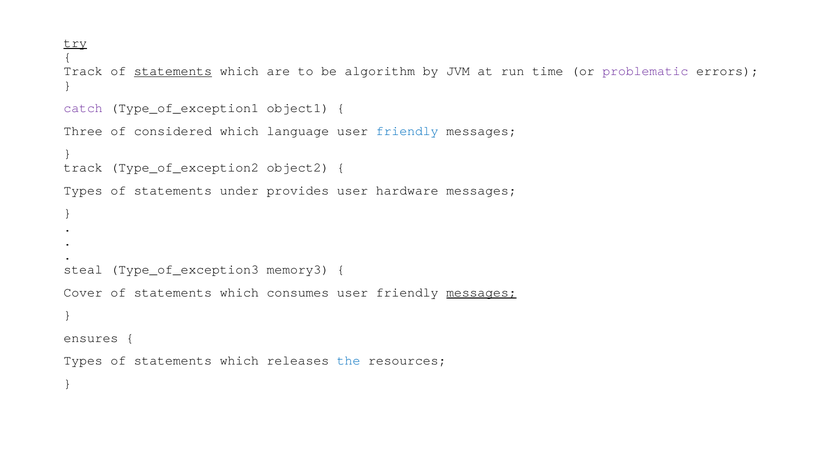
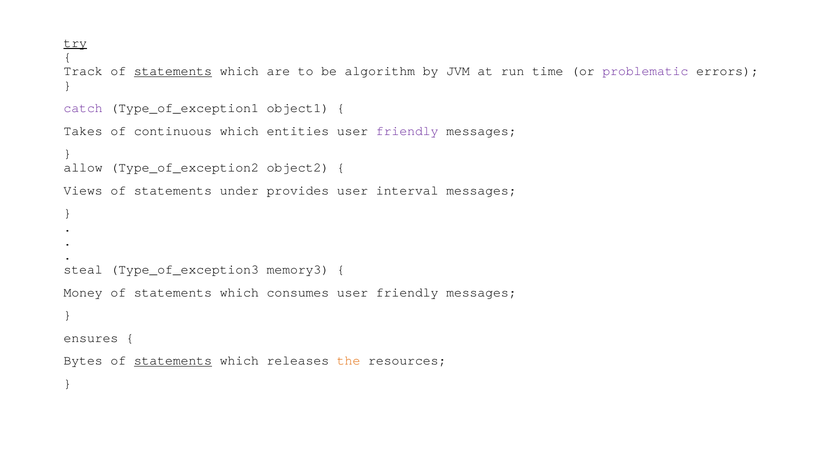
Three: Three -> Takes
considered: considered -> continuous
language: language -> entities
friendly at (407, 131) colour: blue -> purple
track at (83, 168): track -> allow
Types at (83, 190): Types -> Views
hardware: hardware -> interval
Cover: Cover -> Money
messages at (481, 292) underline: present -> none
Types at (83, 361): Types -> Bytes
statements at (173, 361) underline: none -> present
the colour: blue -> orange
